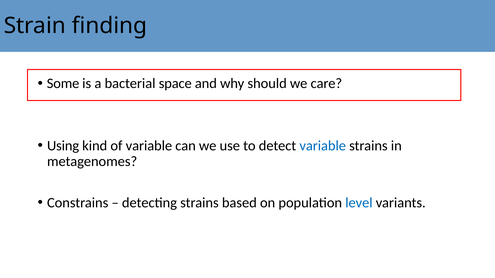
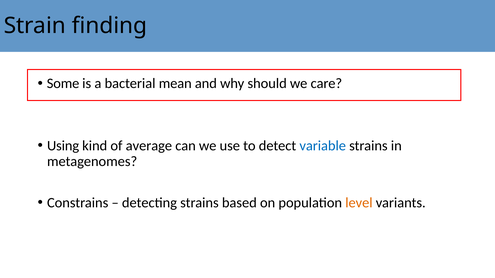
space: space -> mean
of variable: variable -> average
level colour: blue -> orange
